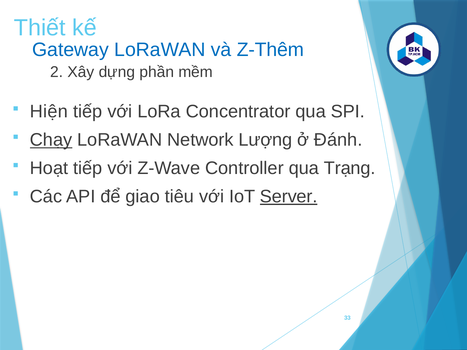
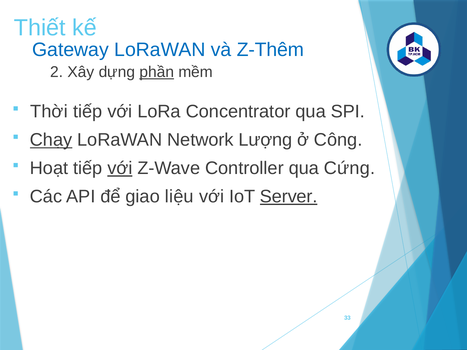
phần underline: none -> present
Hiện: Hiện -> Thời
Đánh: Đánh -> Công
với at (120, 168) underline: none -> present
Trạng: Trạng -> Cứng
tiêu: tiêu -> liệu
